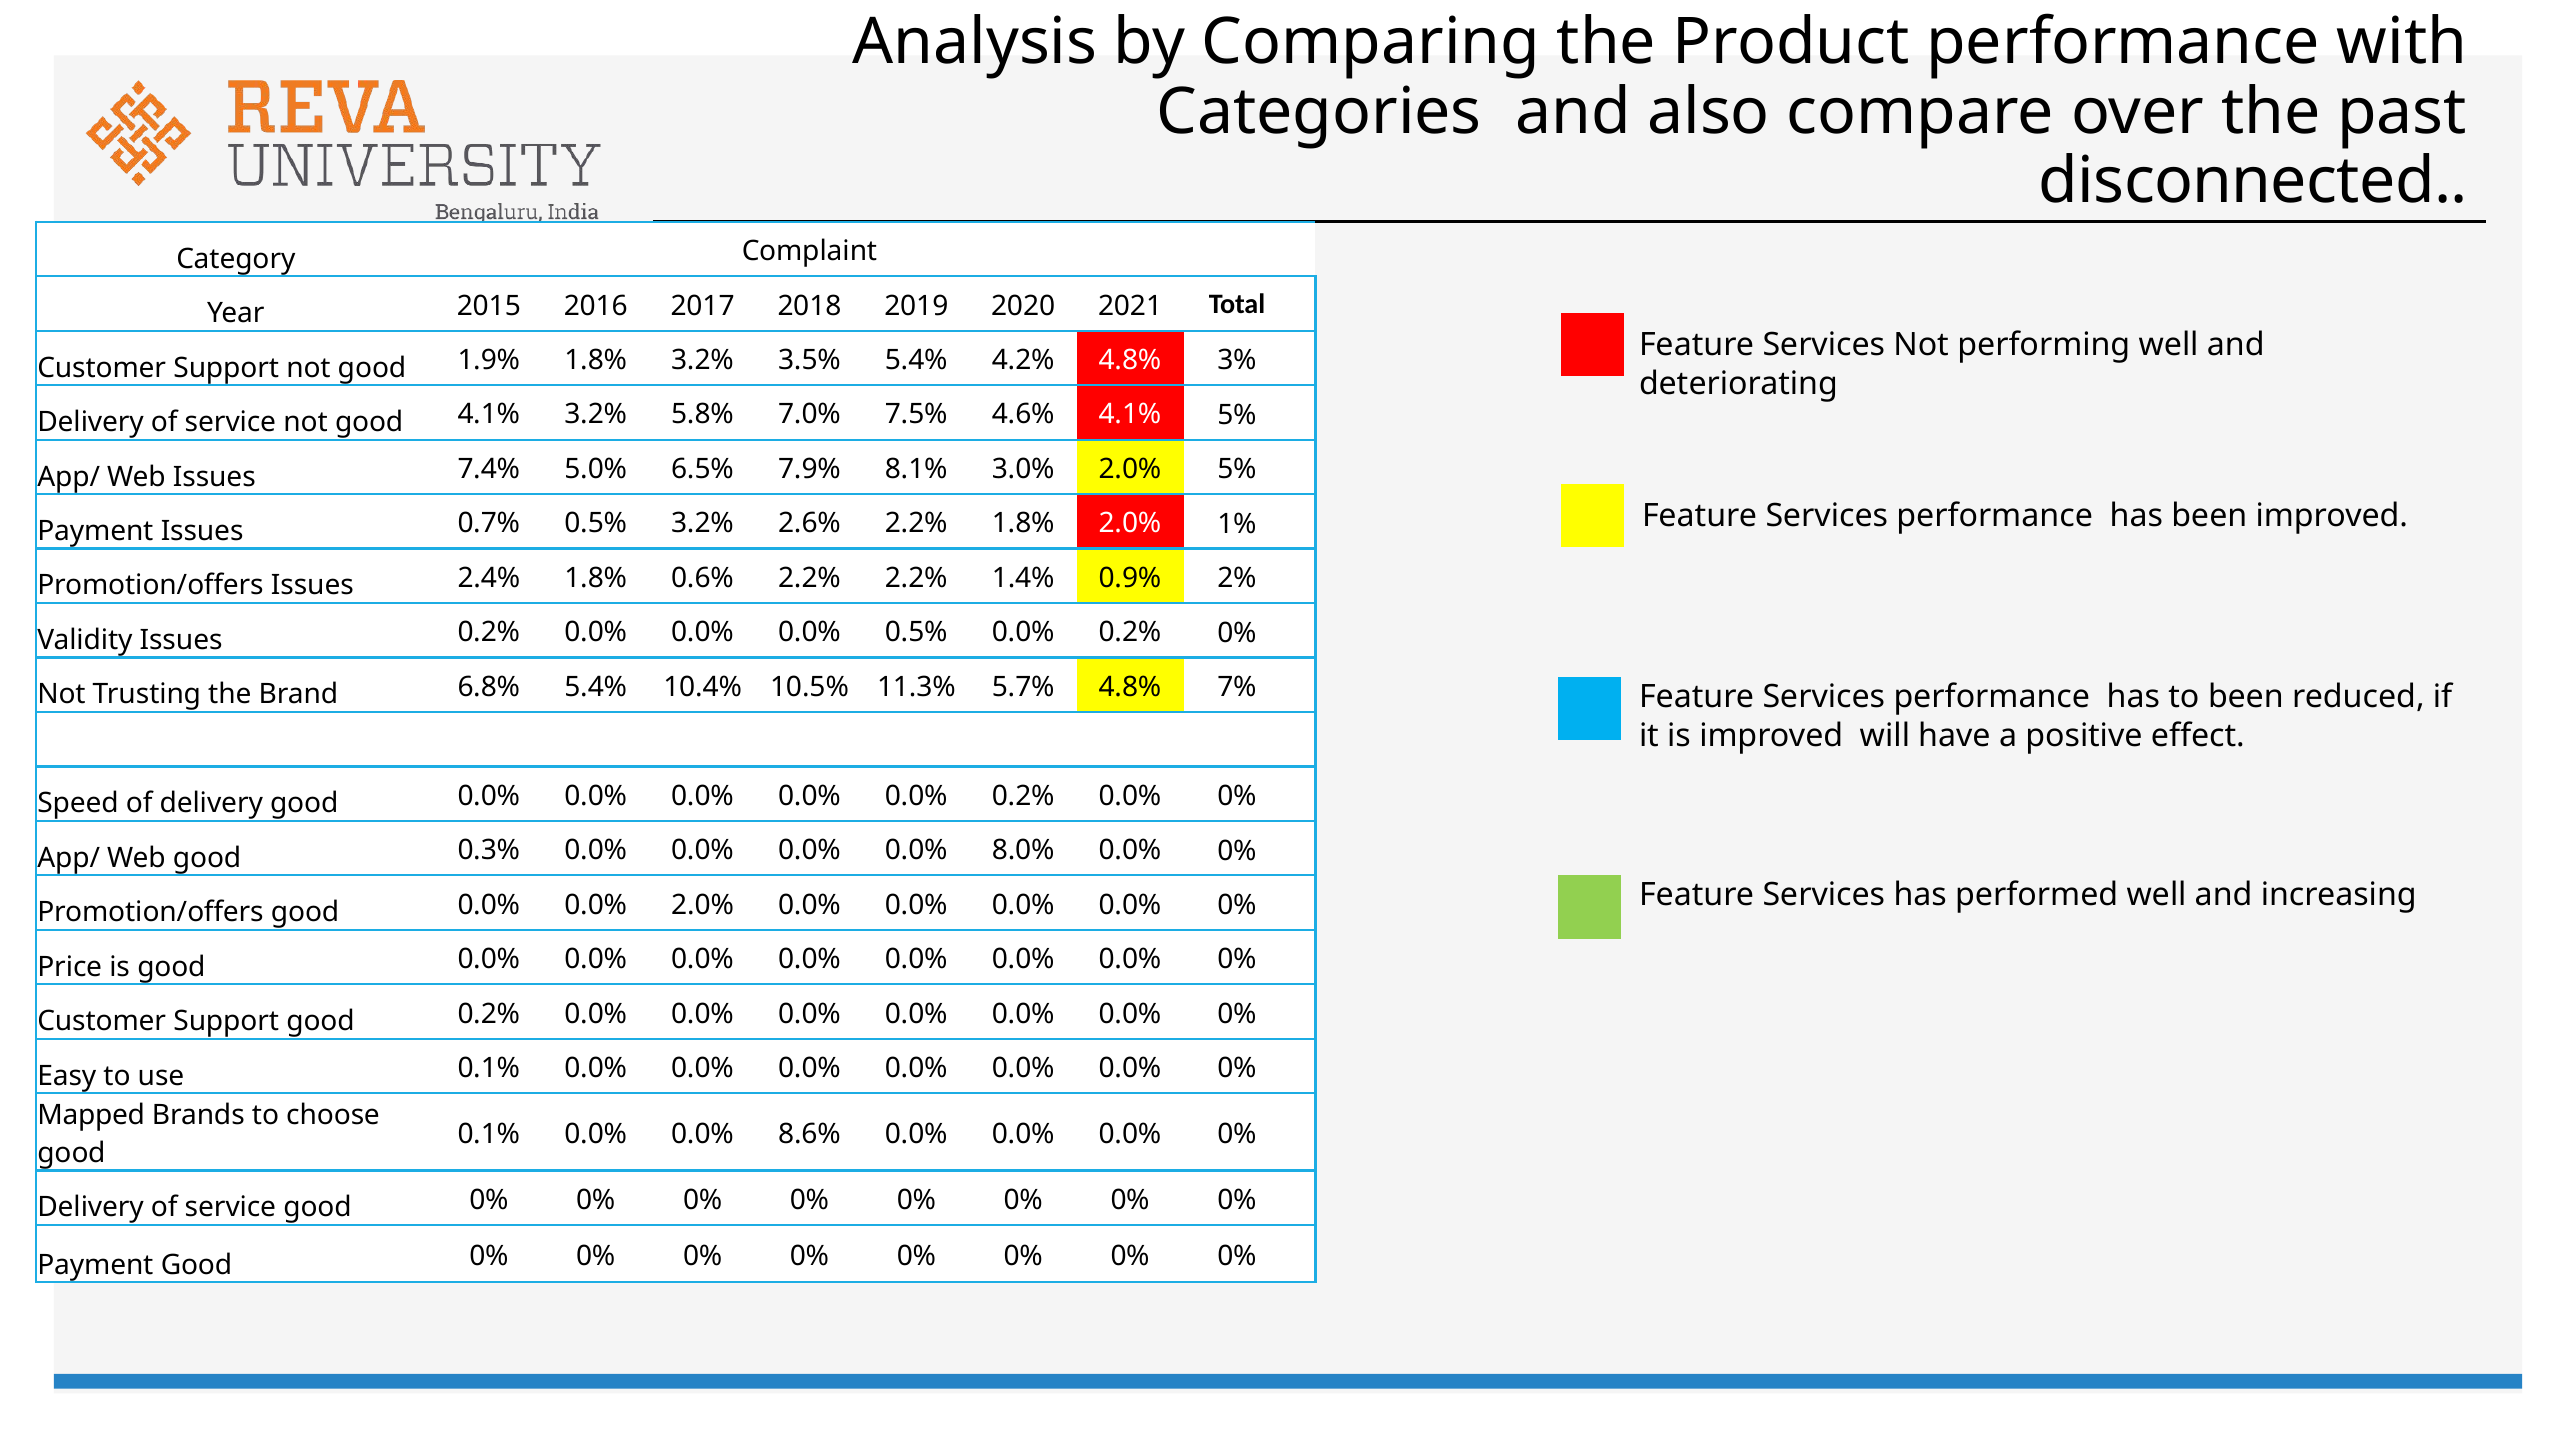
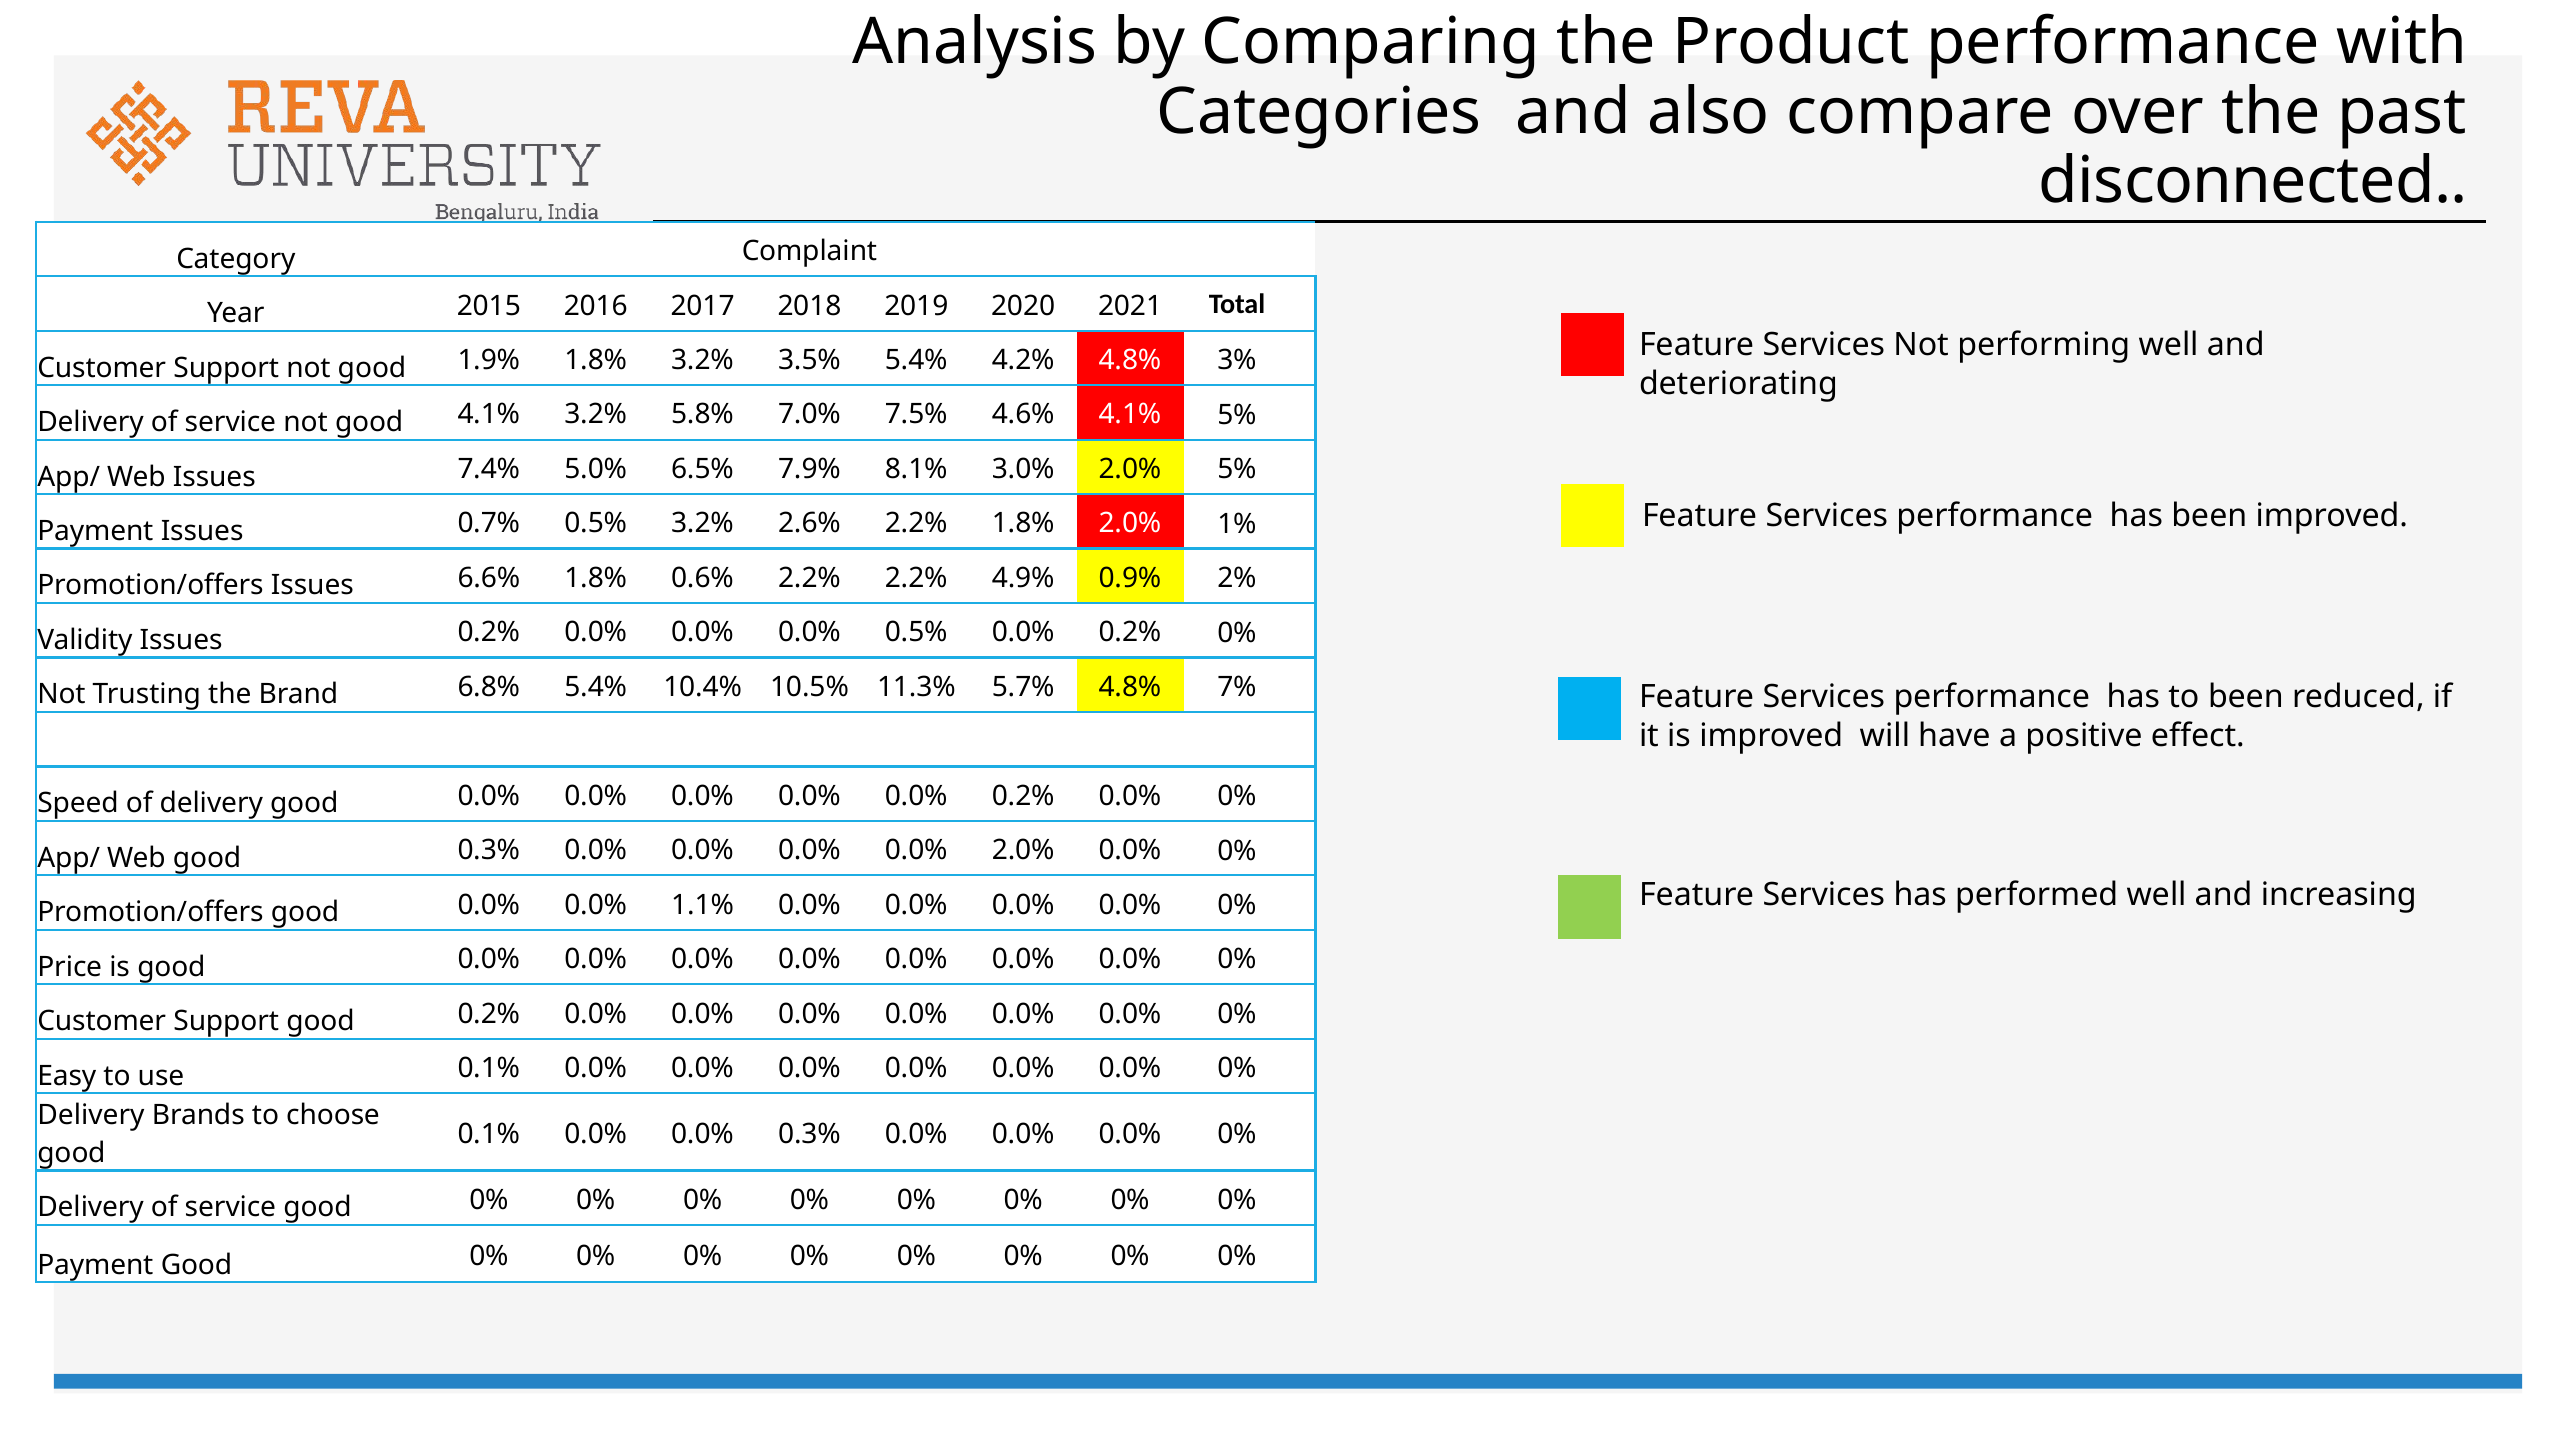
2.4%: 2.4% -> 6.6%
1.4%: 1.4% -> 4.9%
0.0% 8.0%: 8.0% -> 2.0%
0.0% 2.0%: 2.0% -> 1.1%
Mapped at (91, 1115): Mapped -> Delivery
0.0% 8.6%: 8.6% -> 0.3%
